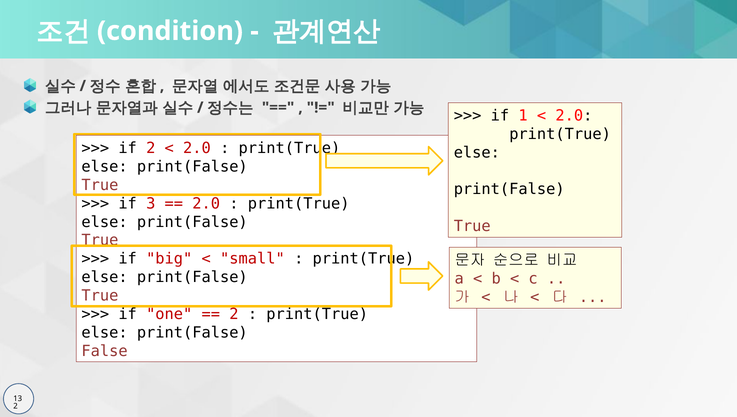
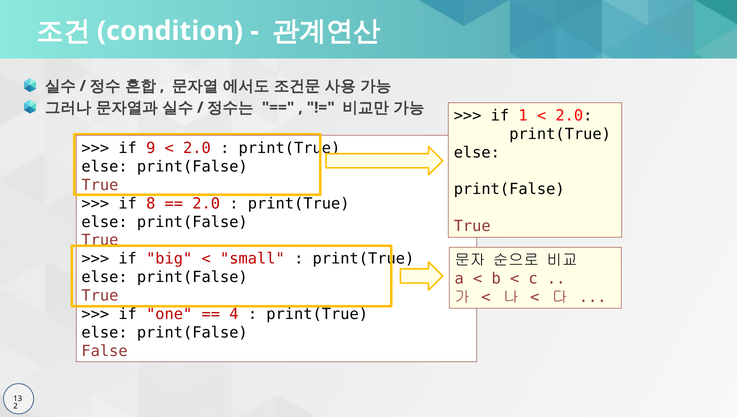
if 2: 2 -> 9
3: 3 -> 8
2 at (234, 314): 2 -> 4
